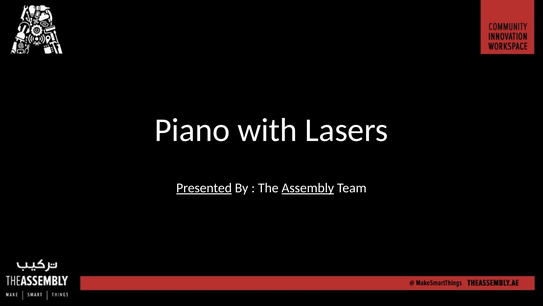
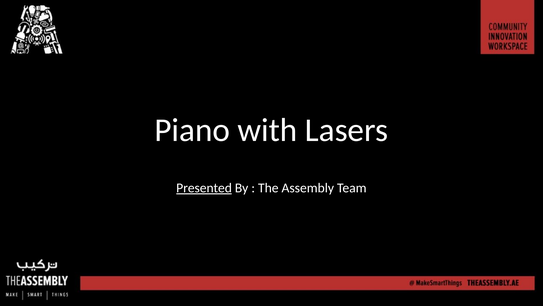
Assembly underline: present -> none
